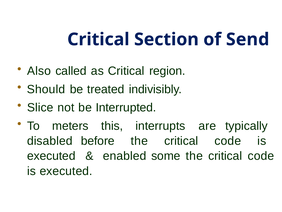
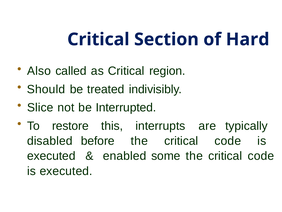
Send: Send -> Hard
meters: meters -> restore
